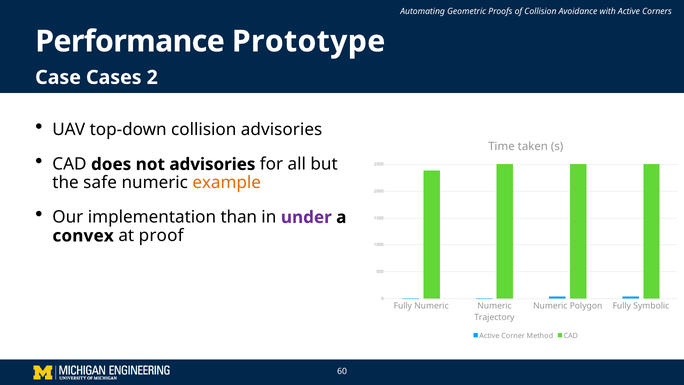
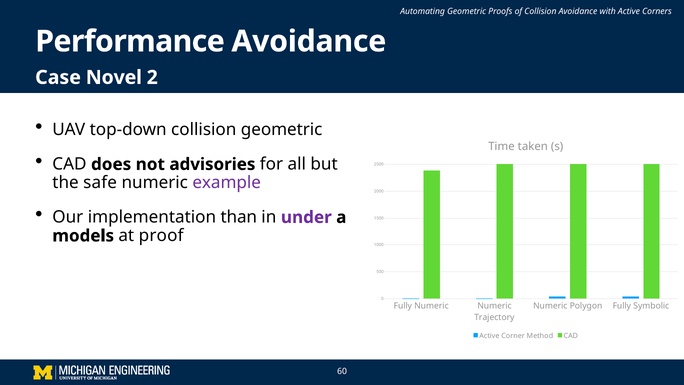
Performance Prototype: Prototype -> Avoidance
Cases: Cases -> Novel
collision advisories: advisories -> geometric
example colour: orange -> purple
convex: convex -> models
